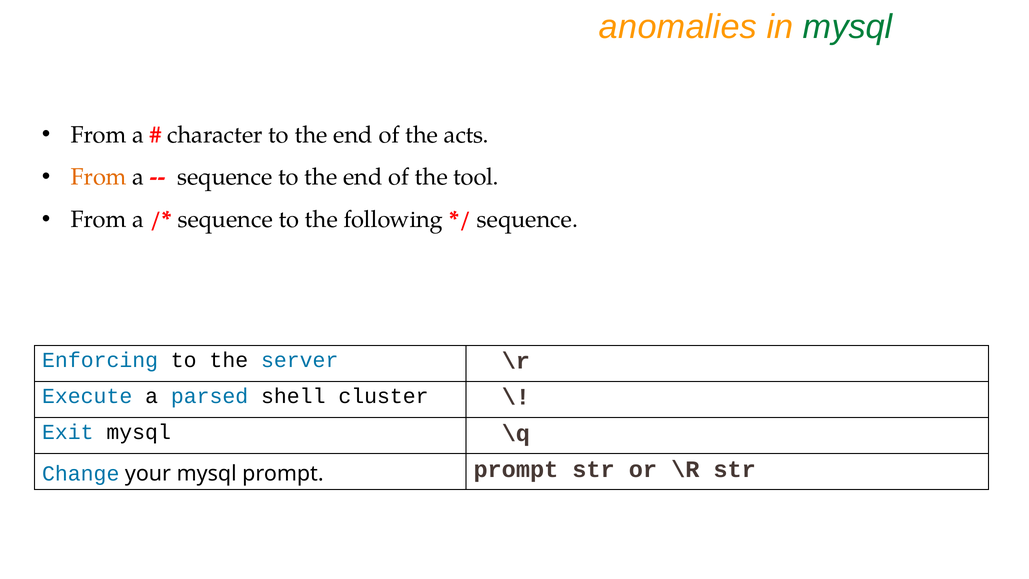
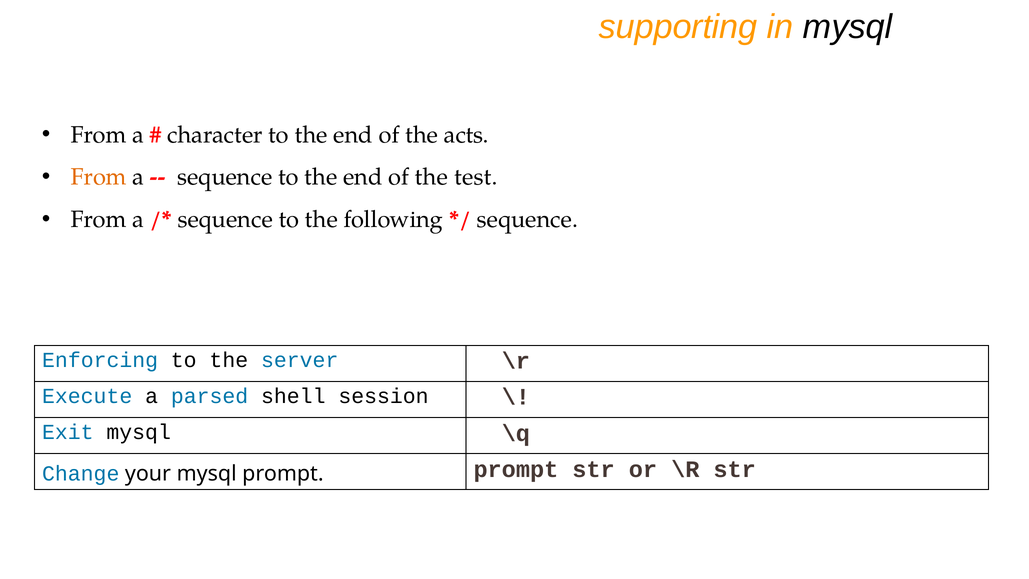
anomalies: anomalies -> supporting
mysql at (848, 27) colour: green -> black
tool: tool -> test
cluster: cluster -> session
